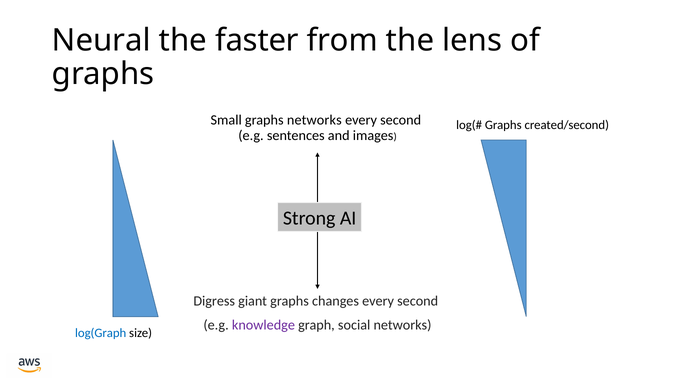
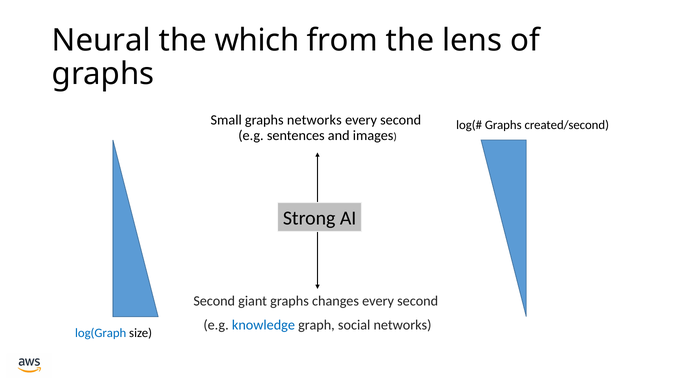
faster: faster -> which
Digress at (214, 301): Digress -> Second
knowledge colour: purple -> blue
